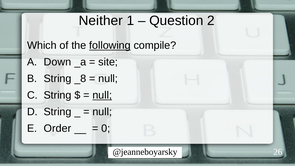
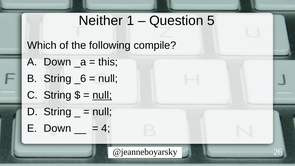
2: 2 -> 5
following underline: present -> none
site: site -> this
_8: _8 -> _6
Order at (57, 128): Order -> Down
0: 0 -> 4
